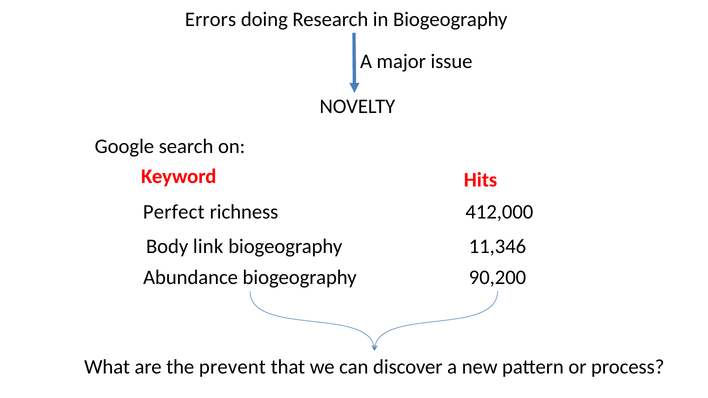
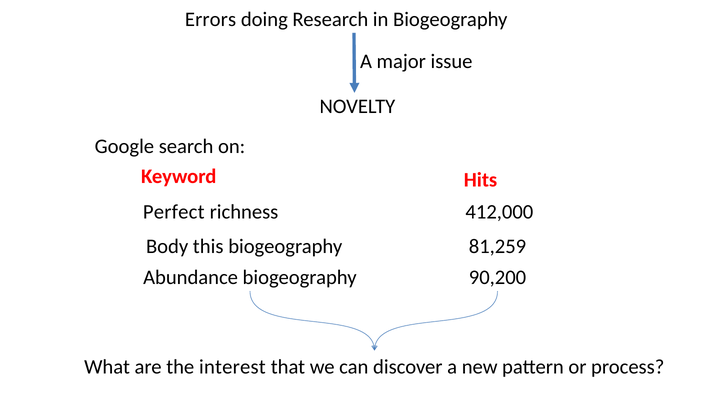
link: link -> this
11,346: 11,346 -> 81,259
prevent: prevent -> interest
